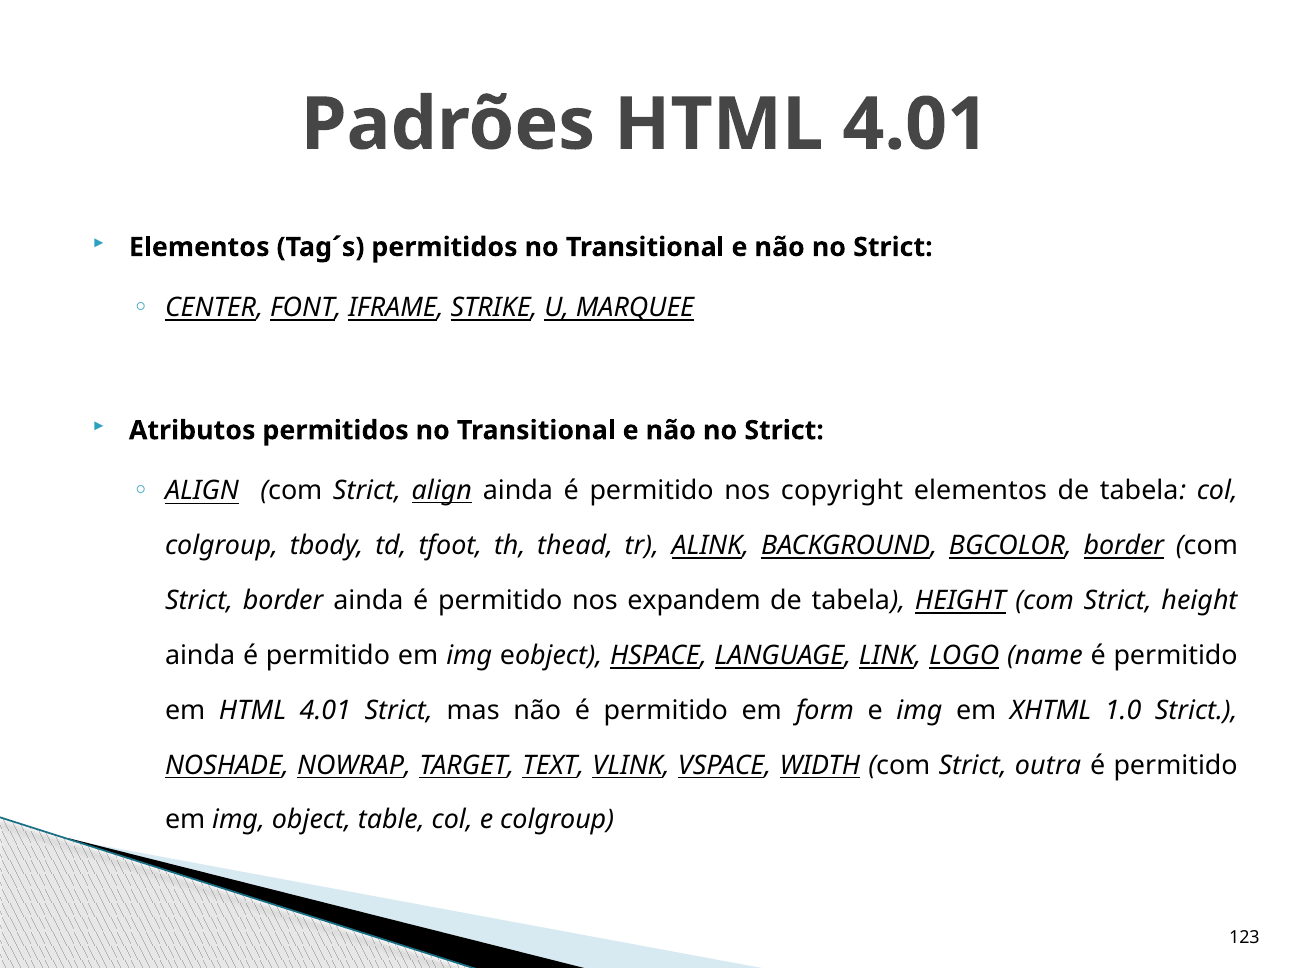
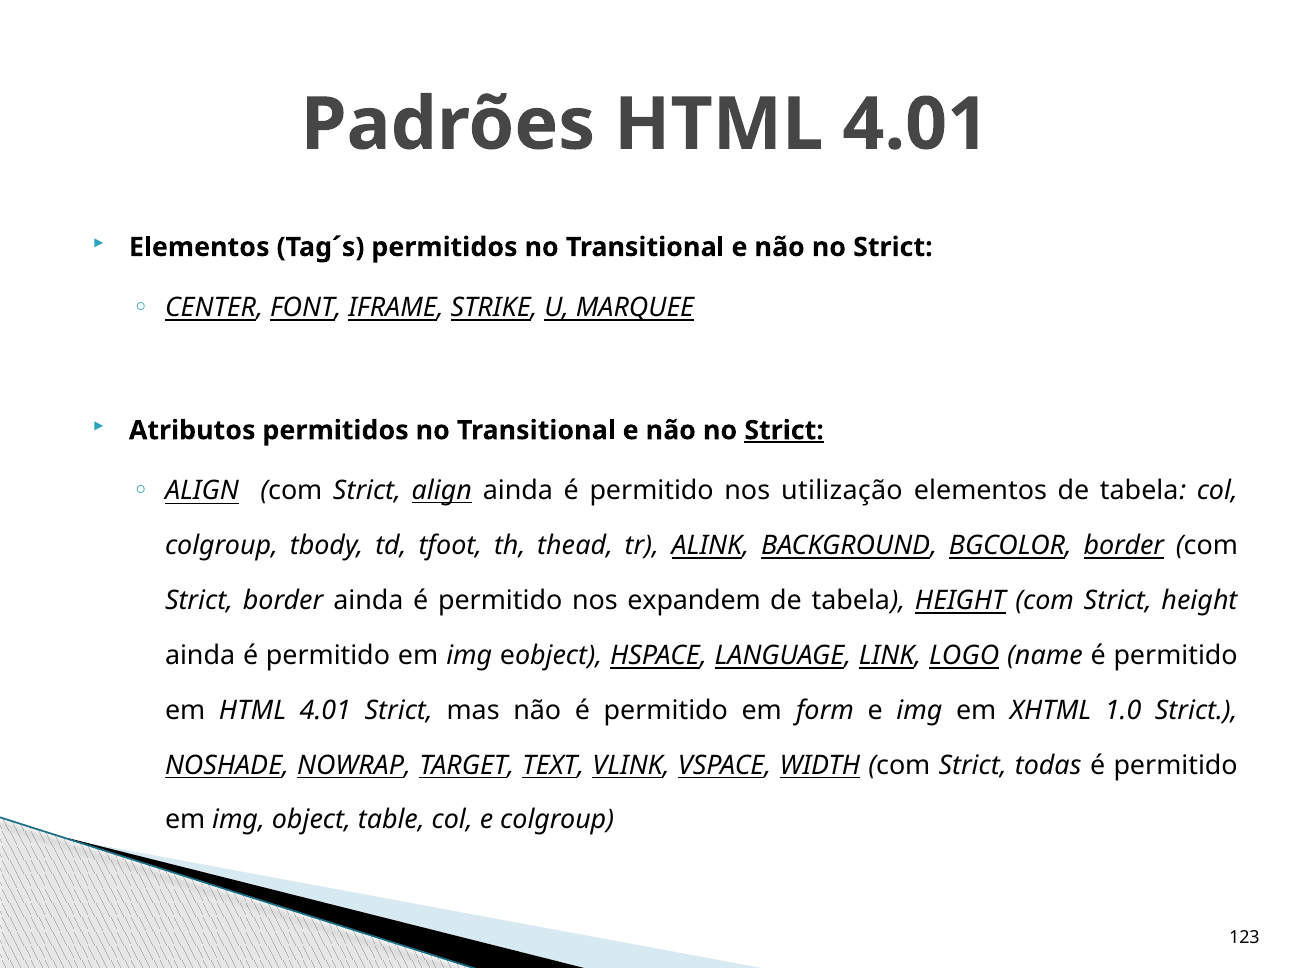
Strict at (784, 431) underline: none -> present
copyright: copyright -> utilização
outra: outra -> todas
